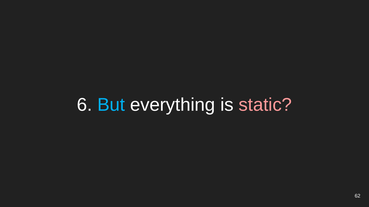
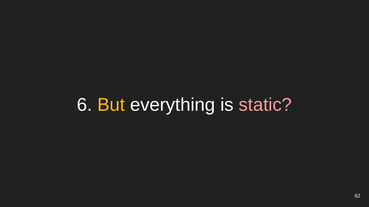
But colour: light blue -> yellow
